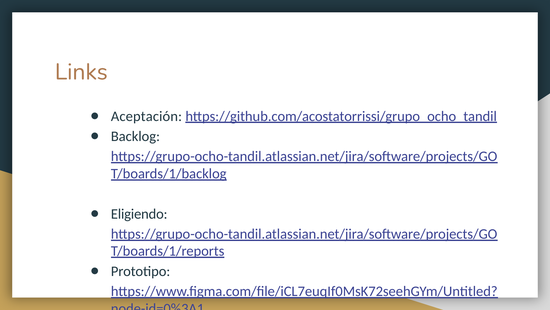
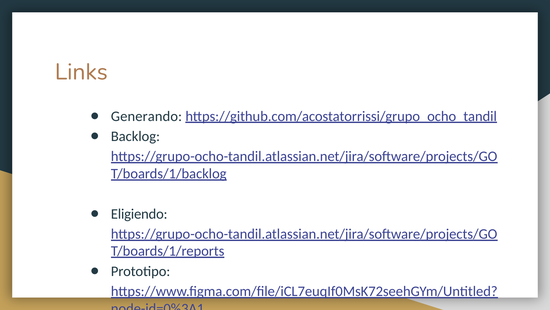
Aceptación: Aceptación -> Generando
